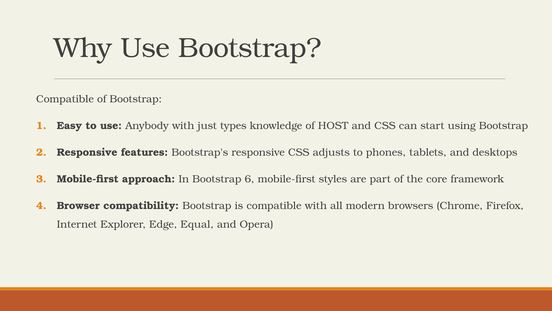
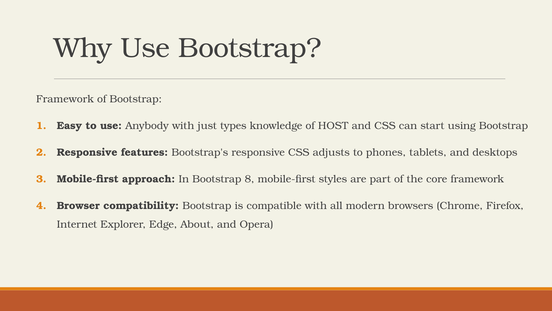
Compatible at (65, 99): Compatible -> Framework
6: 6 -> 8
Equal: Equal -> About
